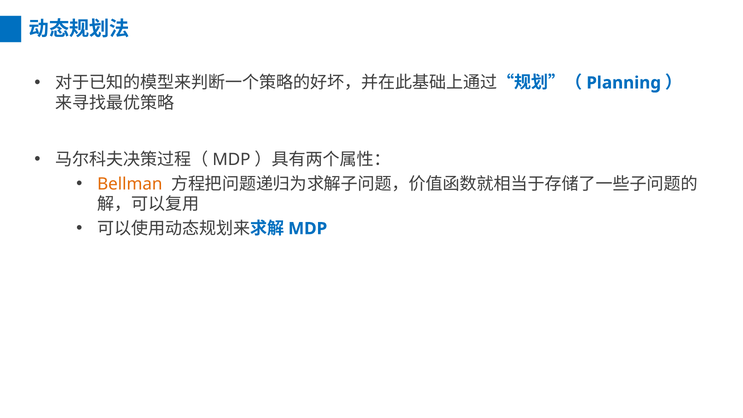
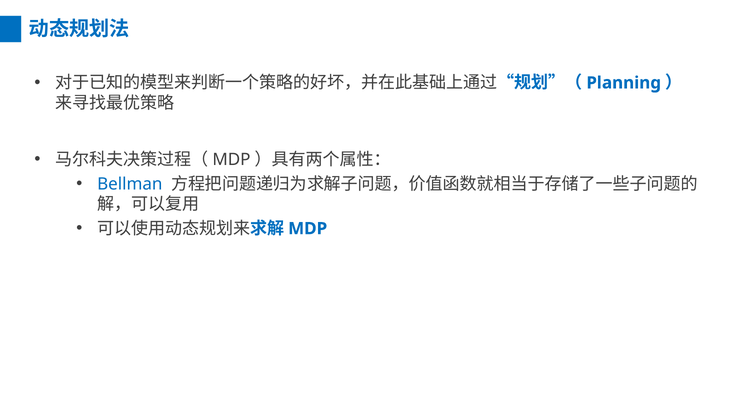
Bellman colour: orange -> blue
